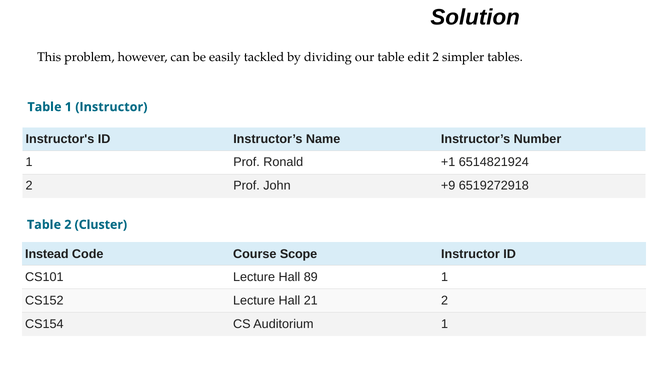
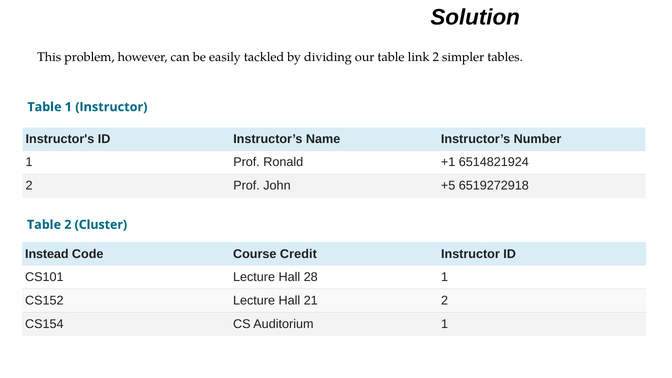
edit: edit -> link
+9: +9 -> +5
Scope: Scope -> Credit
89: 89 -> 28
